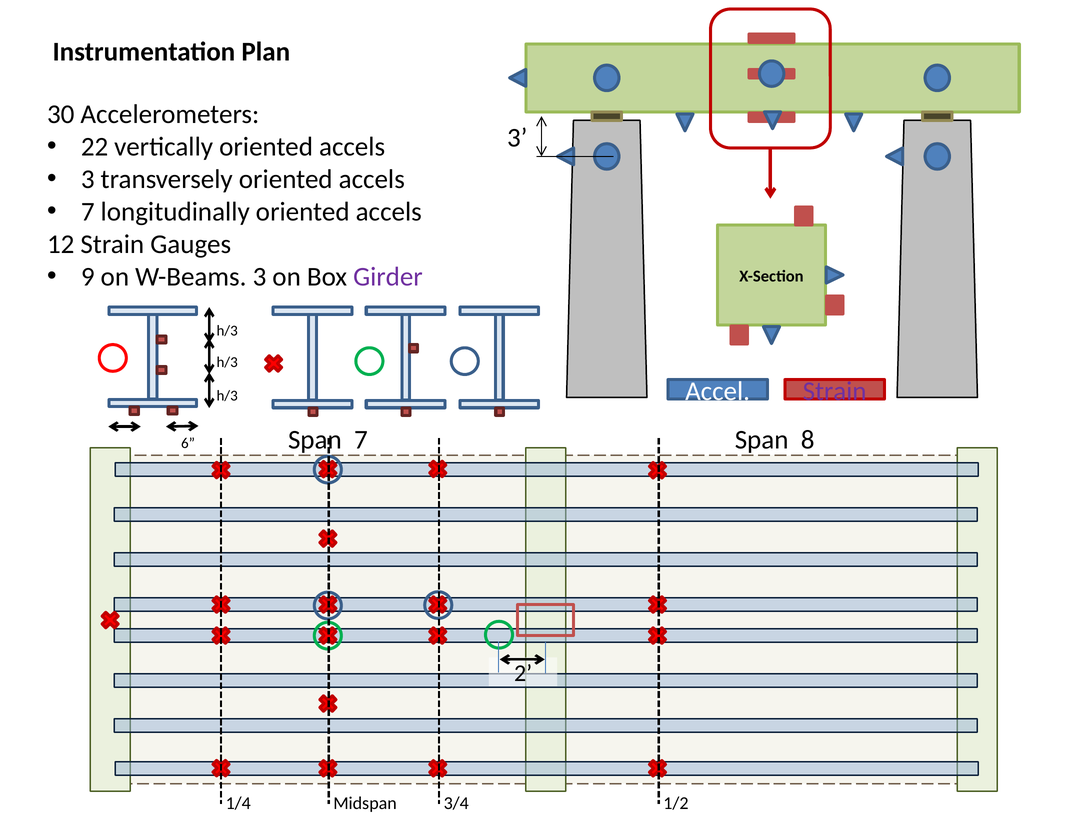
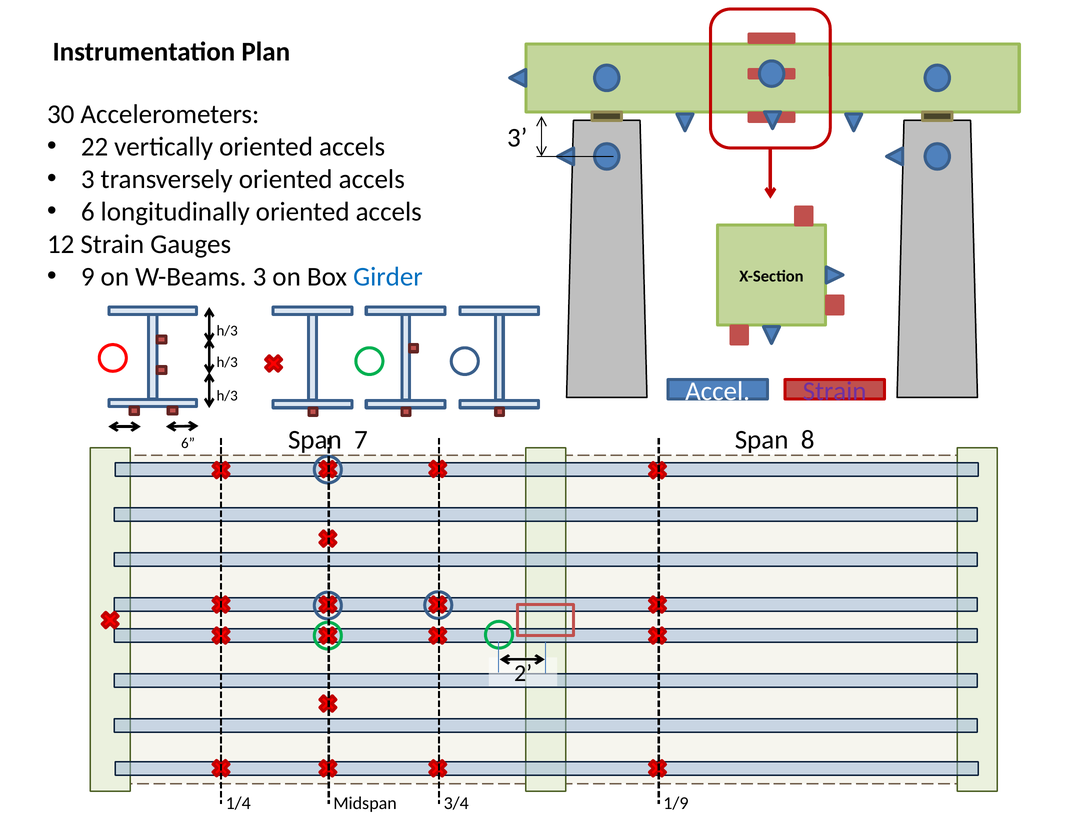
7 at (88, 211): 7 -> 6
Girder colour: purple -> blue
1/2: 1/2 -> 1/9
